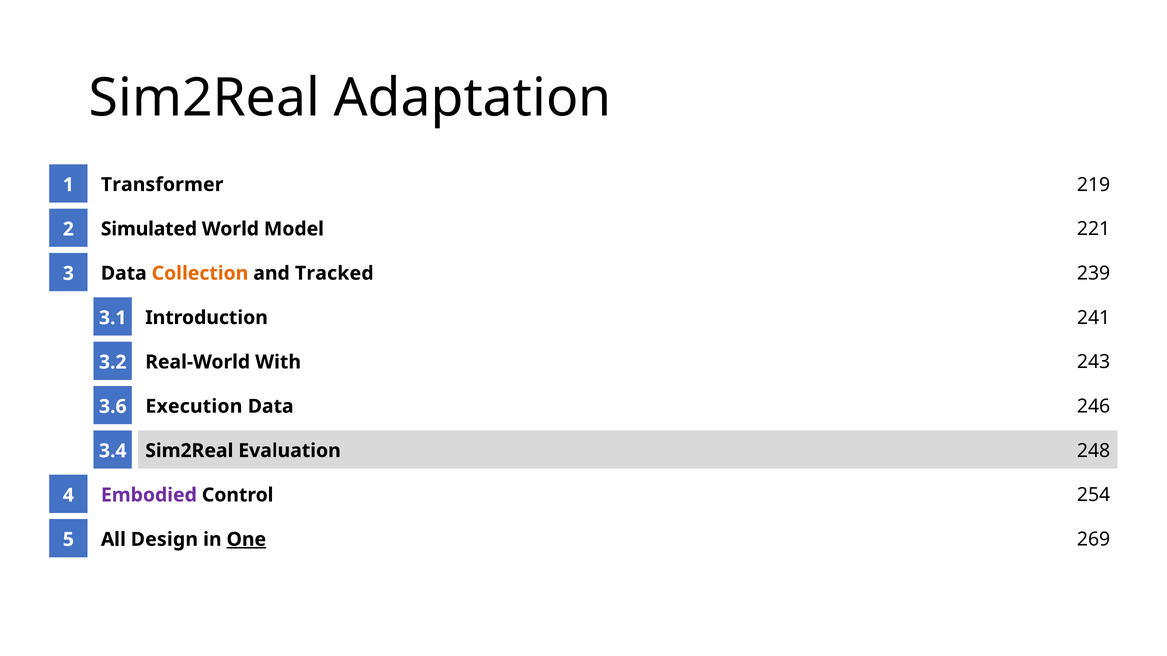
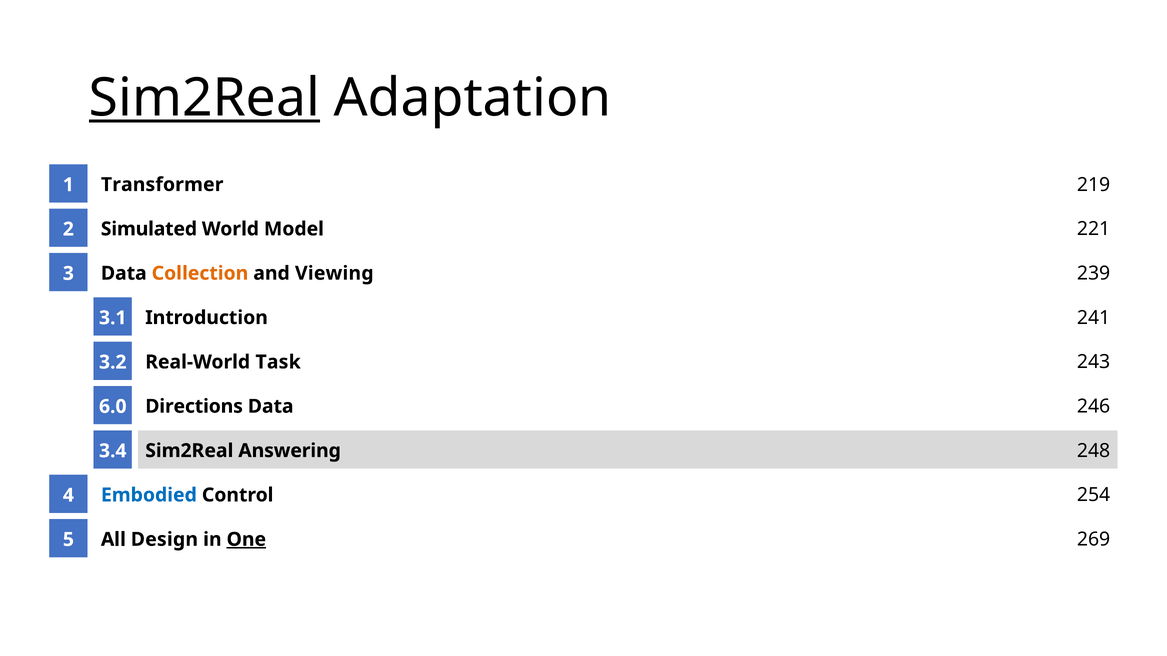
Sim2Real at (204, 98) underline: none -> present
Tracked: Tracked -> Viewing
With: With -> Task
Execution: Execution -> Directions
3.6: 3.6 -> 6.0
Evaluation: Evaluation -> Answering
Embodied colour: purple -> blue
